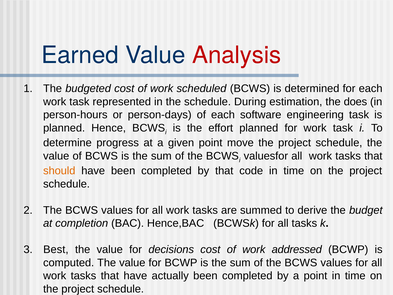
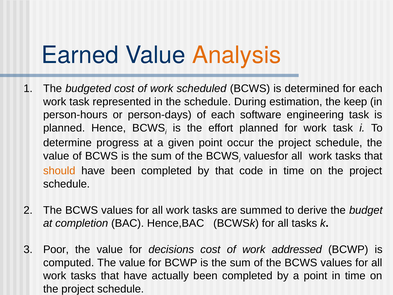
Analysis colour: red -> orange
does: does -> keep
move: move -> occur
Best: Best -> Poor
